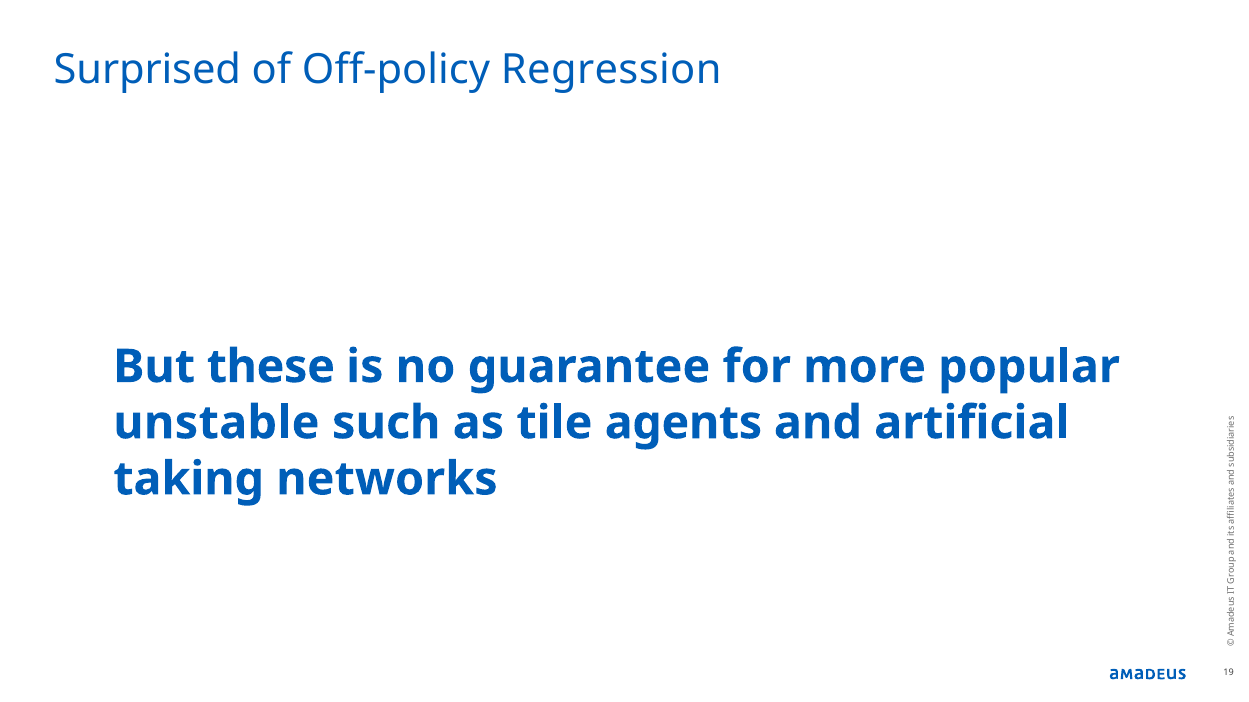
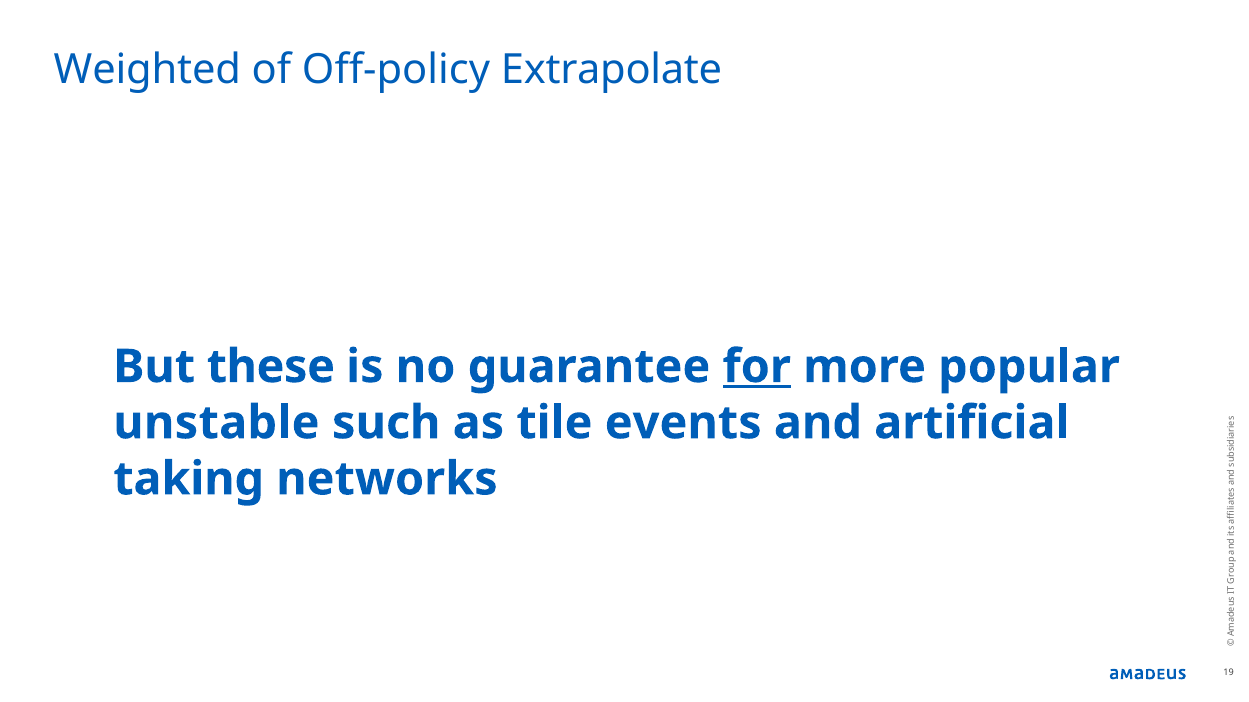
Surprised: Surprised -> Weighted
Regression: Regression -> Extrapolate
for underline: none -> present
agents: agents -> events
